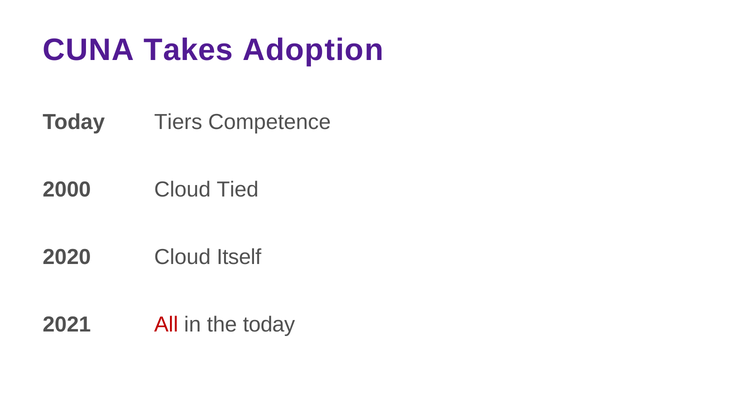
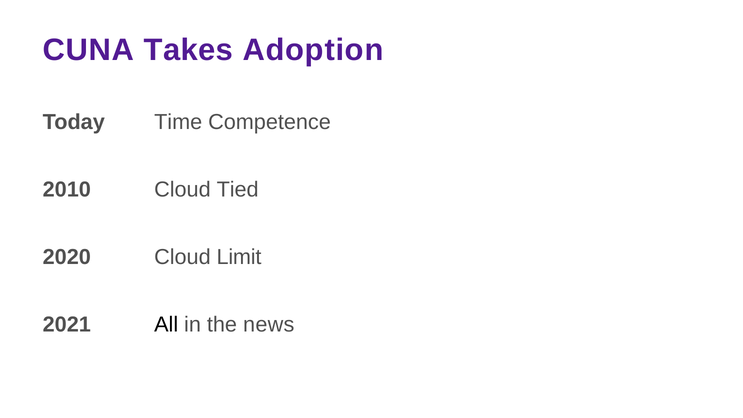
Tiers: Tiers -> Time
2000: 2000 -> 2010
Itself: Itself -> Limit
All colour: red -> black
the today: today -> news
